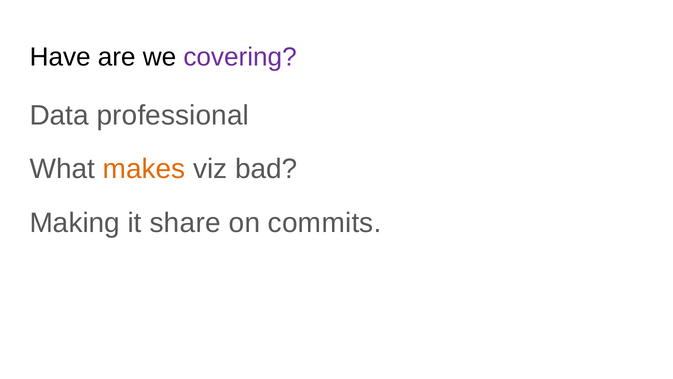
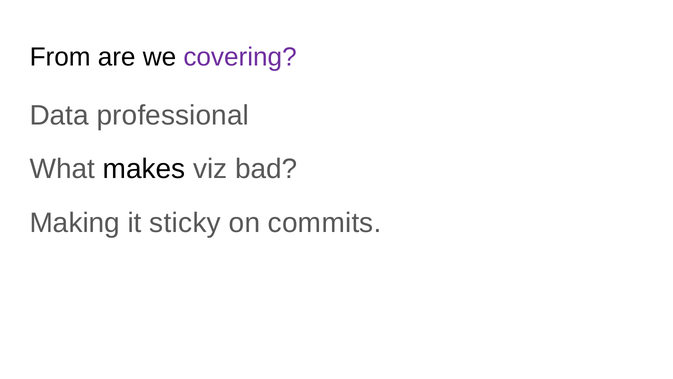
Have: Have -> From
makes colour: orange -> black
share: share -> sticky
